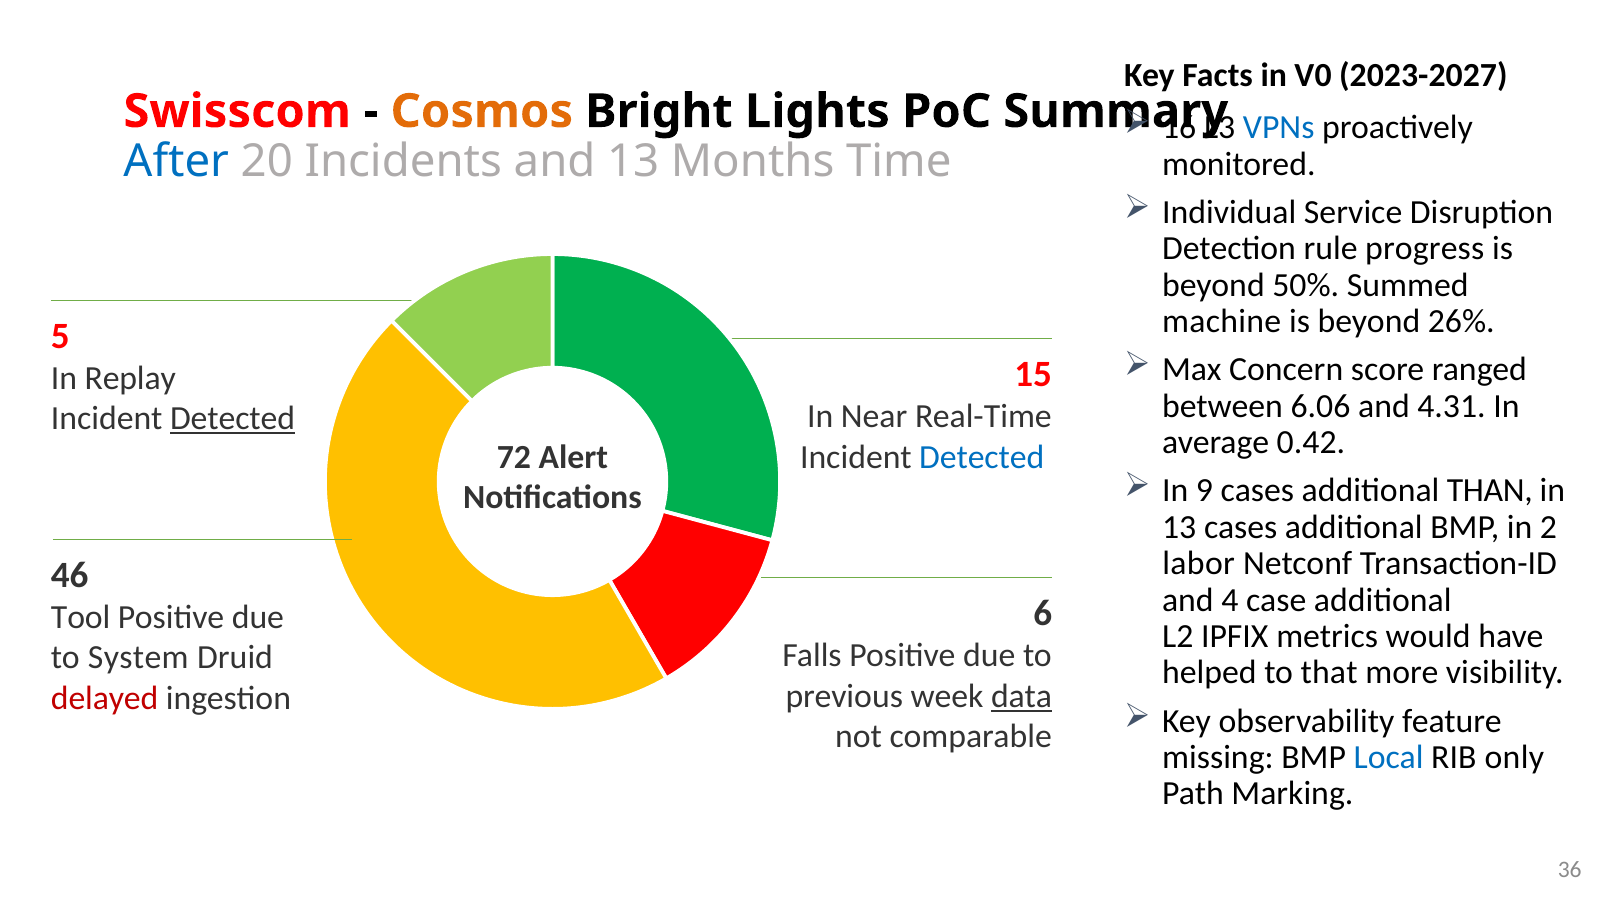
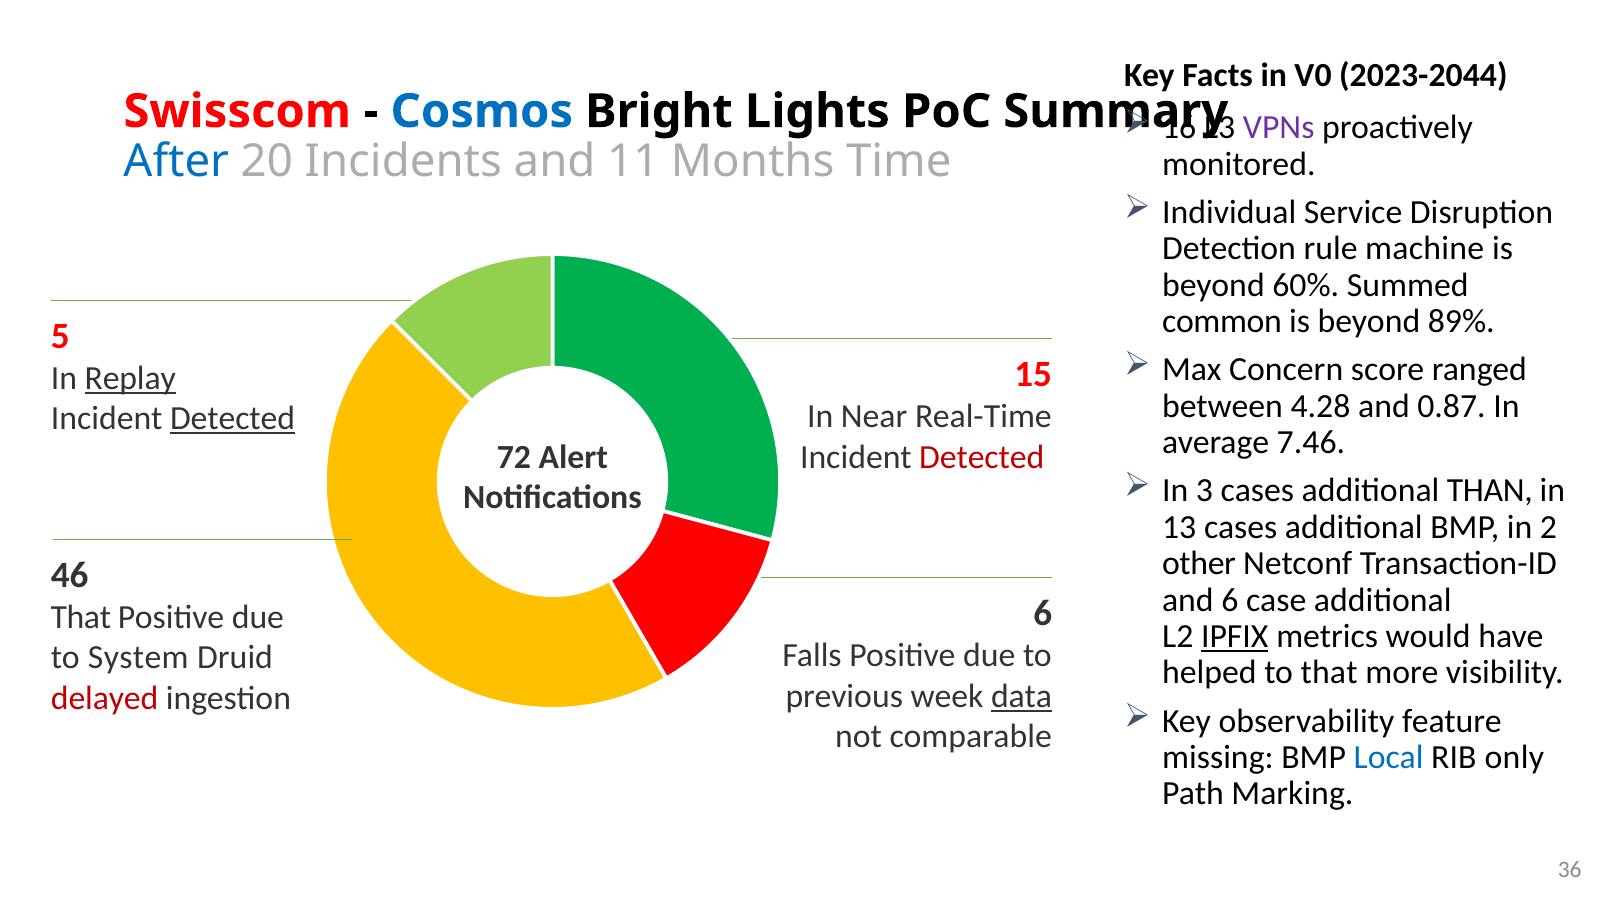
2023-2027: 2023-2027 -> 2023-2044
Cosmos colour: orange -> blue
VPNs colour: blue -> purple
and 13: 13 -> 11
progress: progress -> machine
50%: 50% -> 60%
machine: machine -> common
26%: 26% -> 89%
Replay underline: none -> present
6.06: 6.06 -> 4.28
4.31: 4.31 -> 0.87
0.42: 0.42 -> 7.46
Detected at (982, 458) colour: blue -> red
9: 9 -> 3
labor: labor -> other
and 4: 4 -> 6
Tool at (81, 618): Tool -> That
IPFIX underline: none -> present
